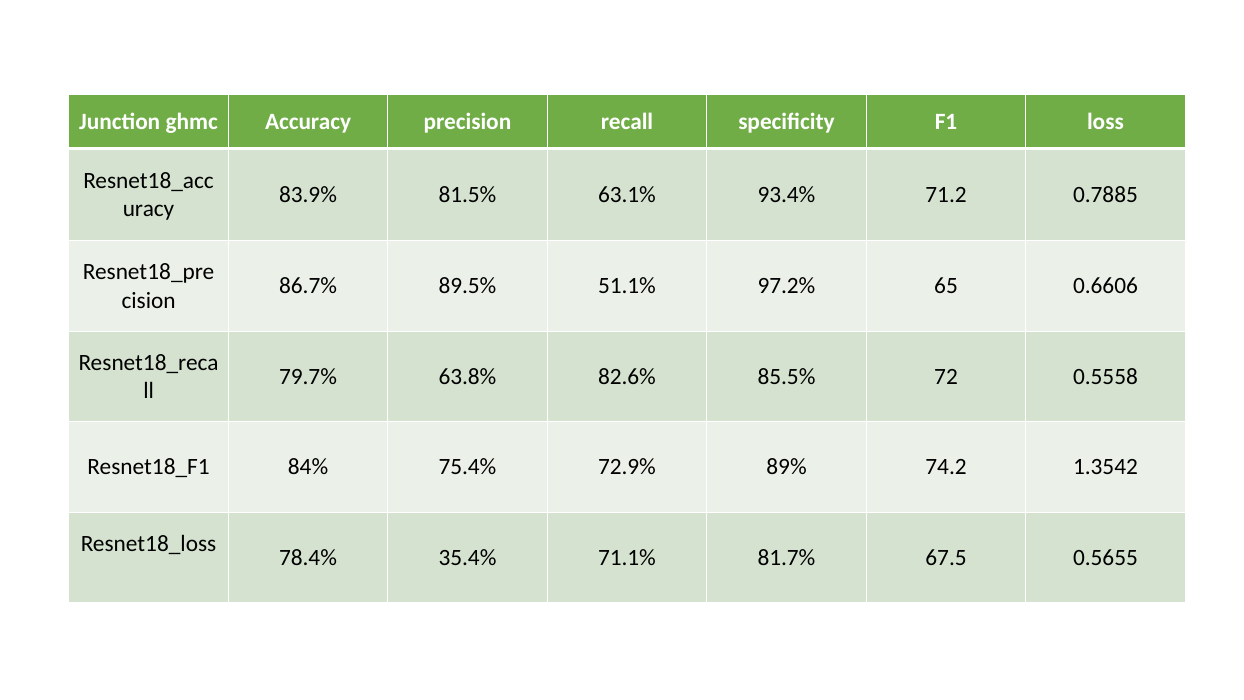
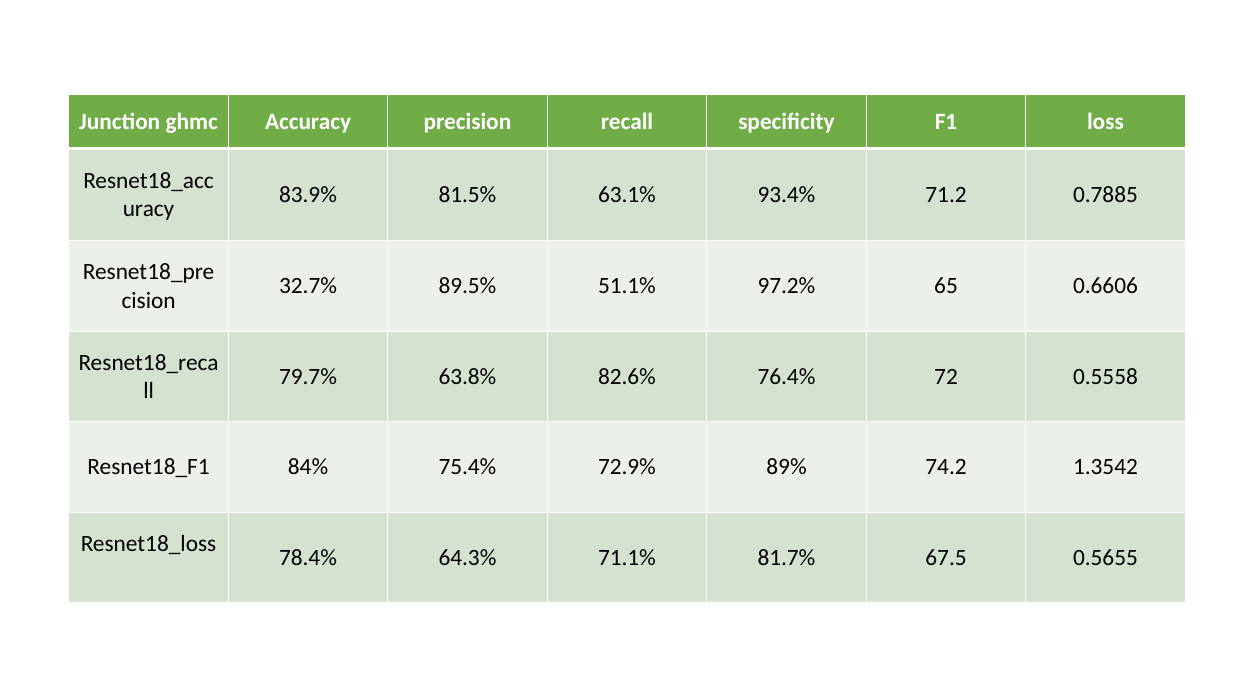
86.7%: 86.7% -> 32.7%
85.5%: 85.5% -> 76.4%
35.4%: 35.4% -> 64.3%
